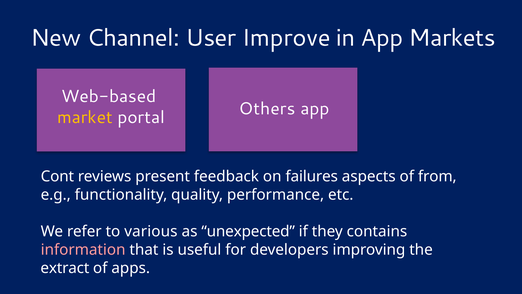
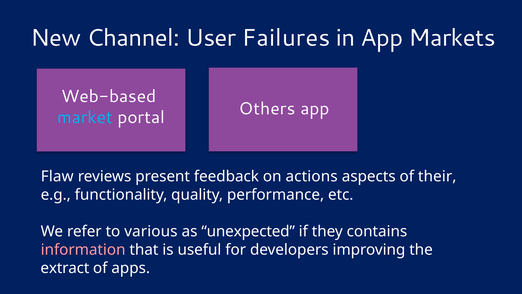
Improve: Improve -> Failures
market colour: yellow -> light blue
Cont: Cont -> Flaw
failures: failures -> actions
from: from -> their
